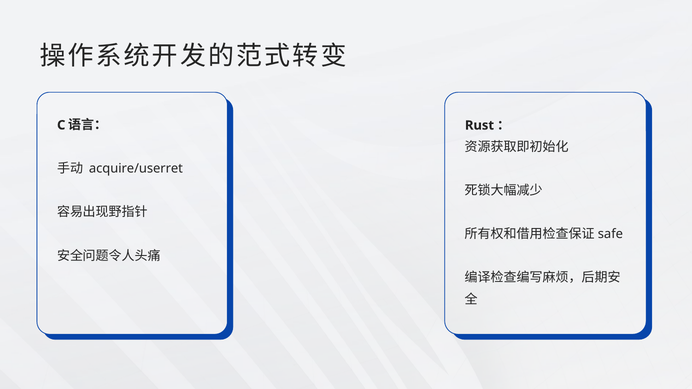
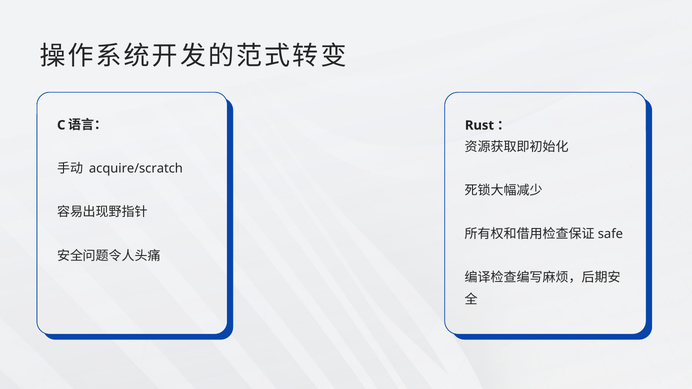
acquire/userret: acquire/userret -> acquire/scratch
